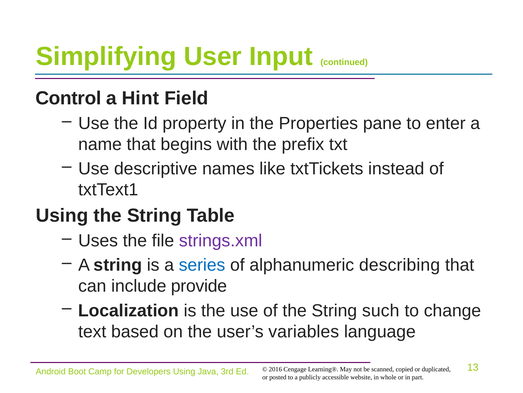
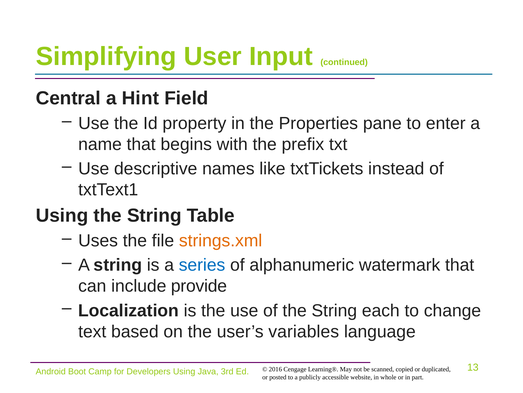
Control: Control -> Central
strings.xml colour: purple -> orange
describing: describing -> watermark
such: such -> each
